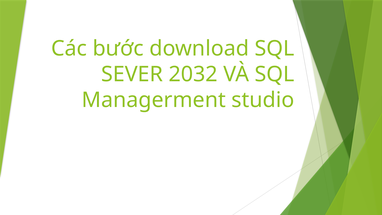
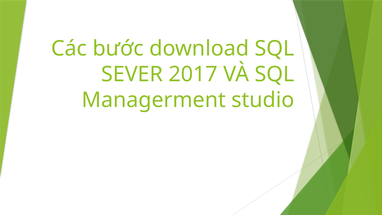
2032: 2032 -> 2017
